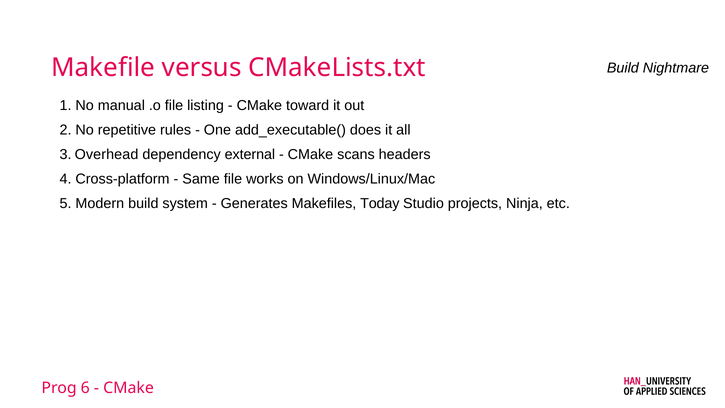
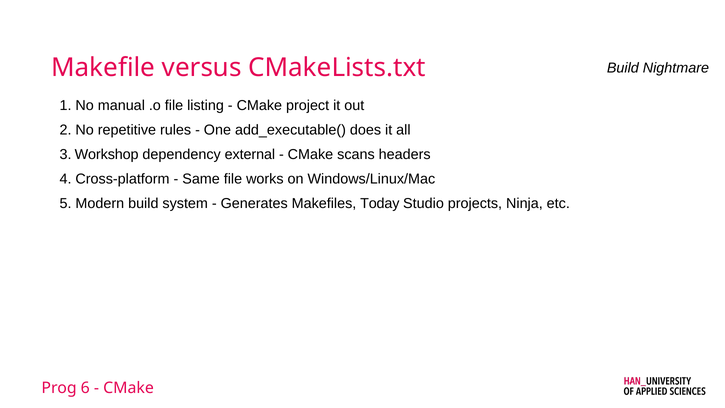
toward: toward -> project
Overhead: Overhead -> Workshop
